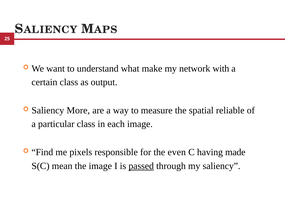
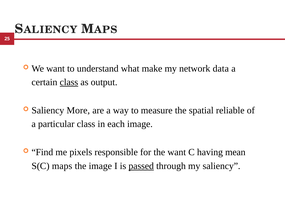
with: with -> data
class at (69, 82) underline: none -> present
the even: even -> want
made: made -> mean
mean: mean -> maps
